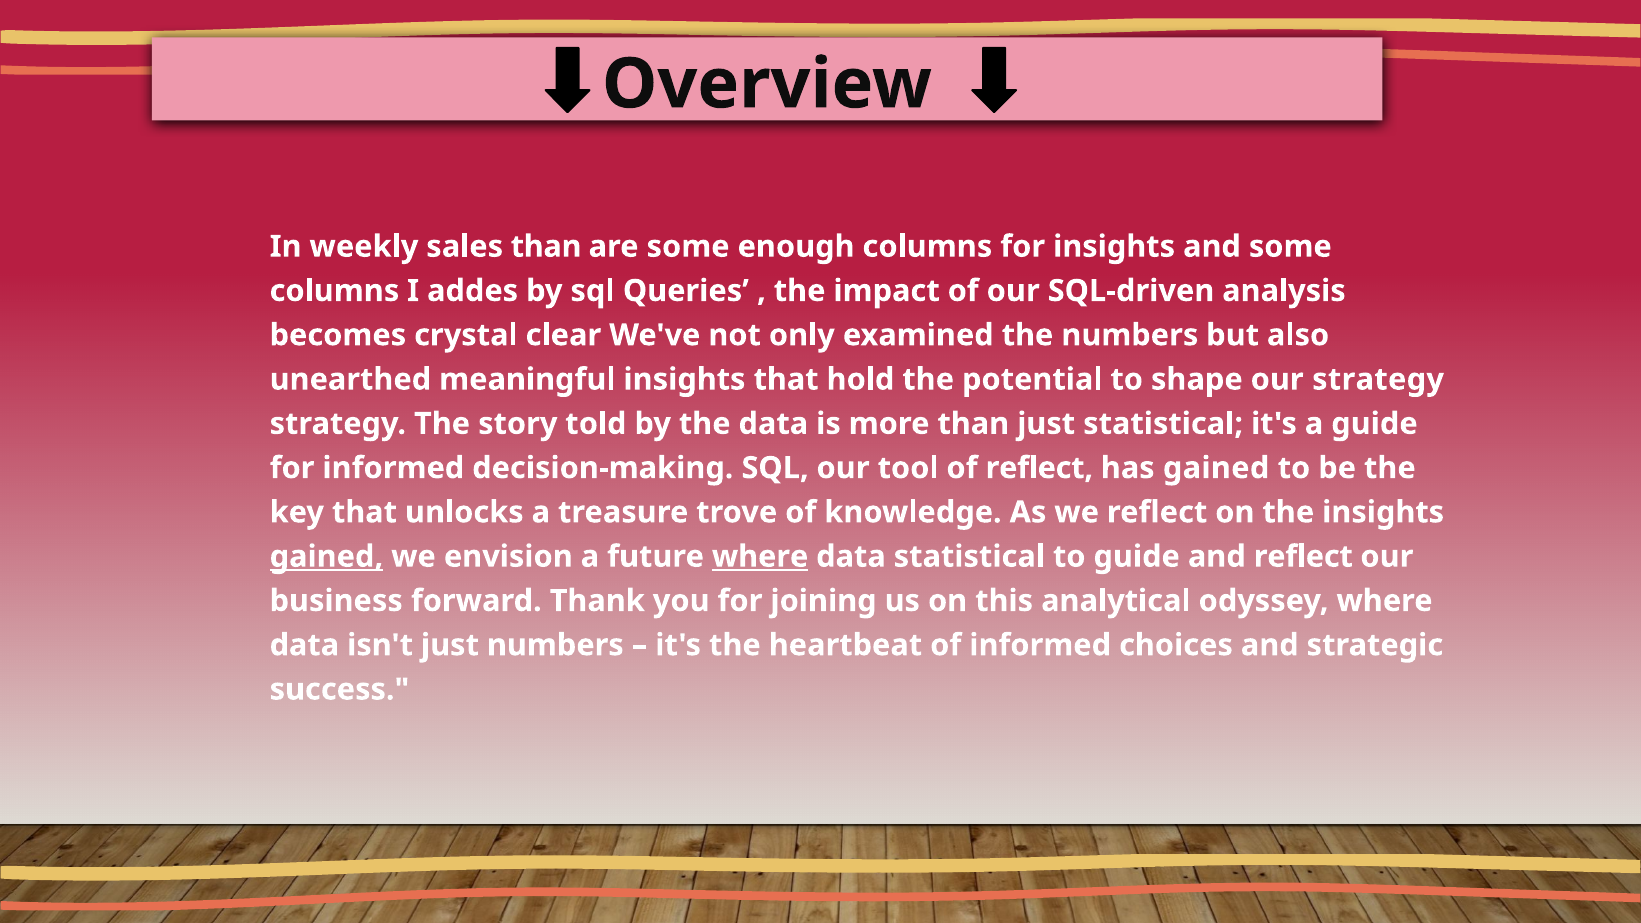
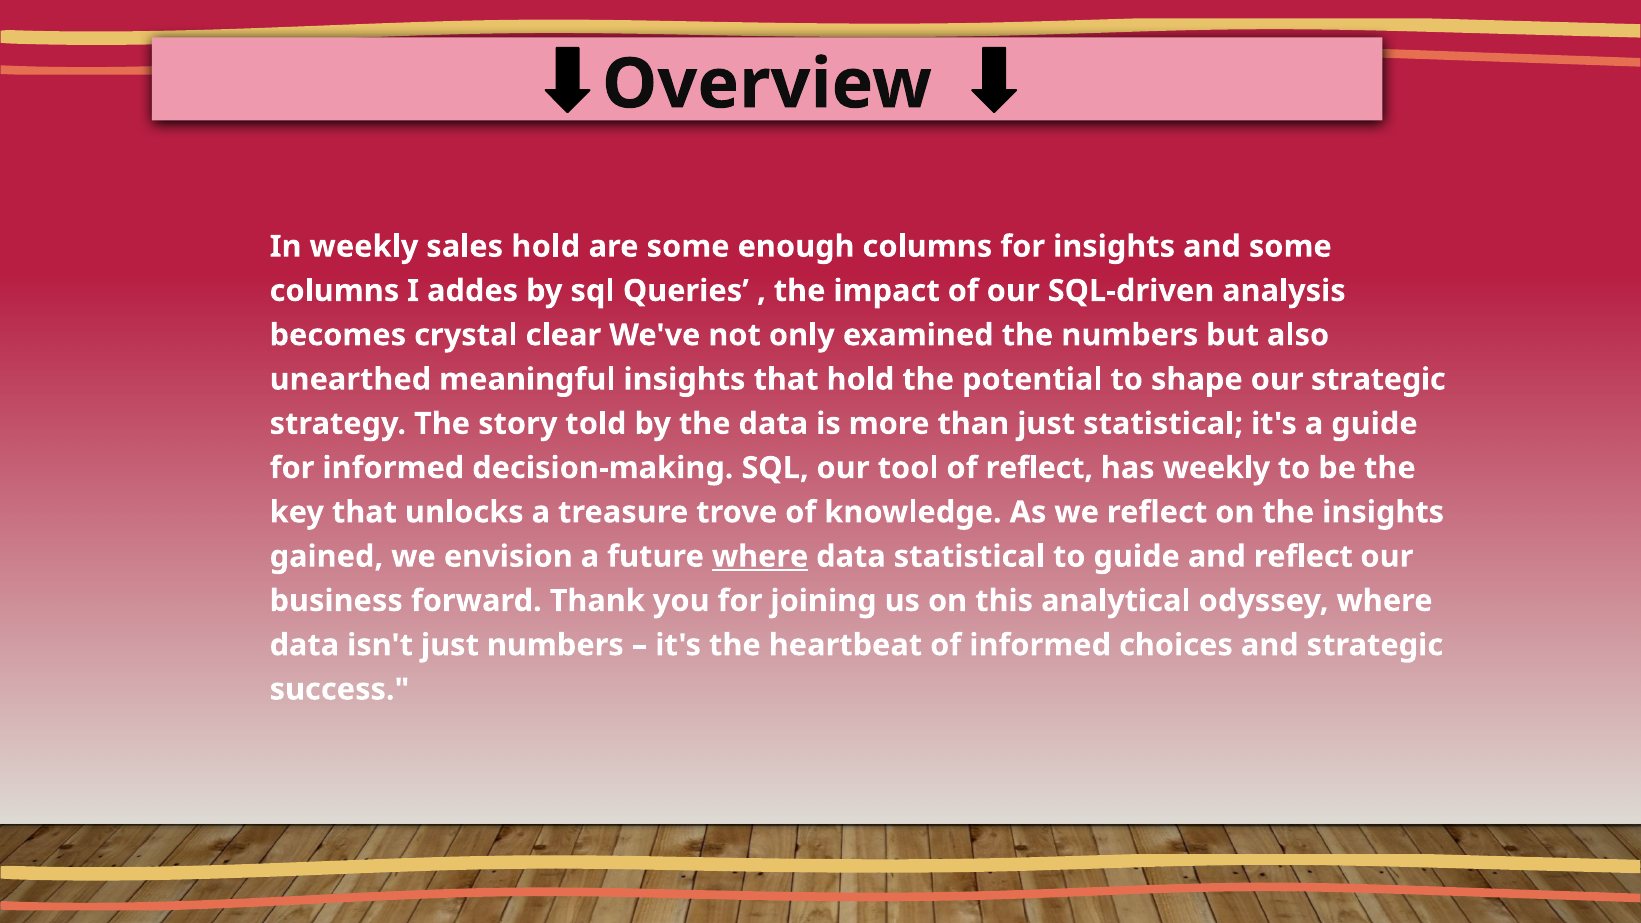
sales than: than -> hold
our strategy: strategy -> strategic
has gained: gained -> weekly
gained at (326, 557) underline: present -> none
